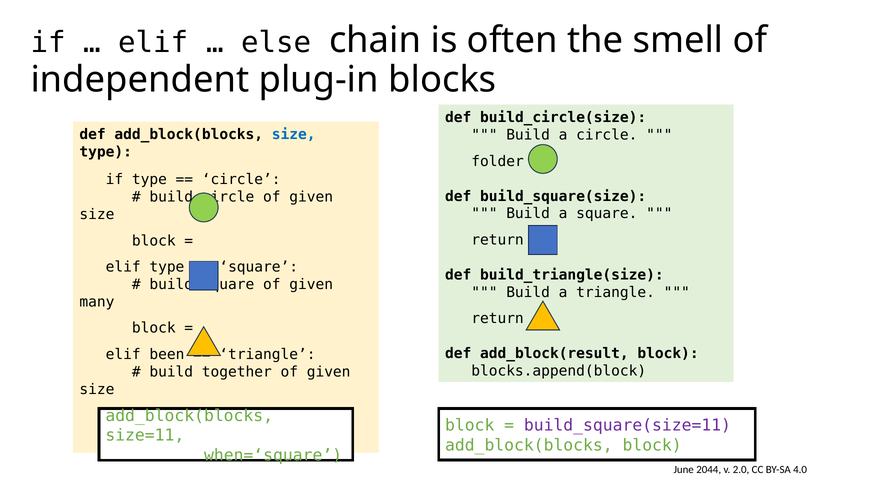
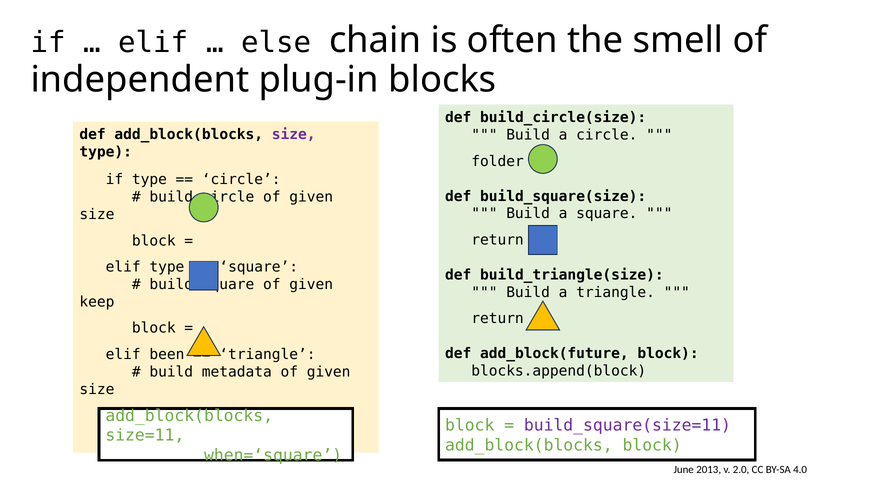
size at (294, 135) colour: blue -> purple
many: many -> keep
add_block(result: add_block(result -> add_block(future
together: together -> metadata
2044: 2044 -> 2013
